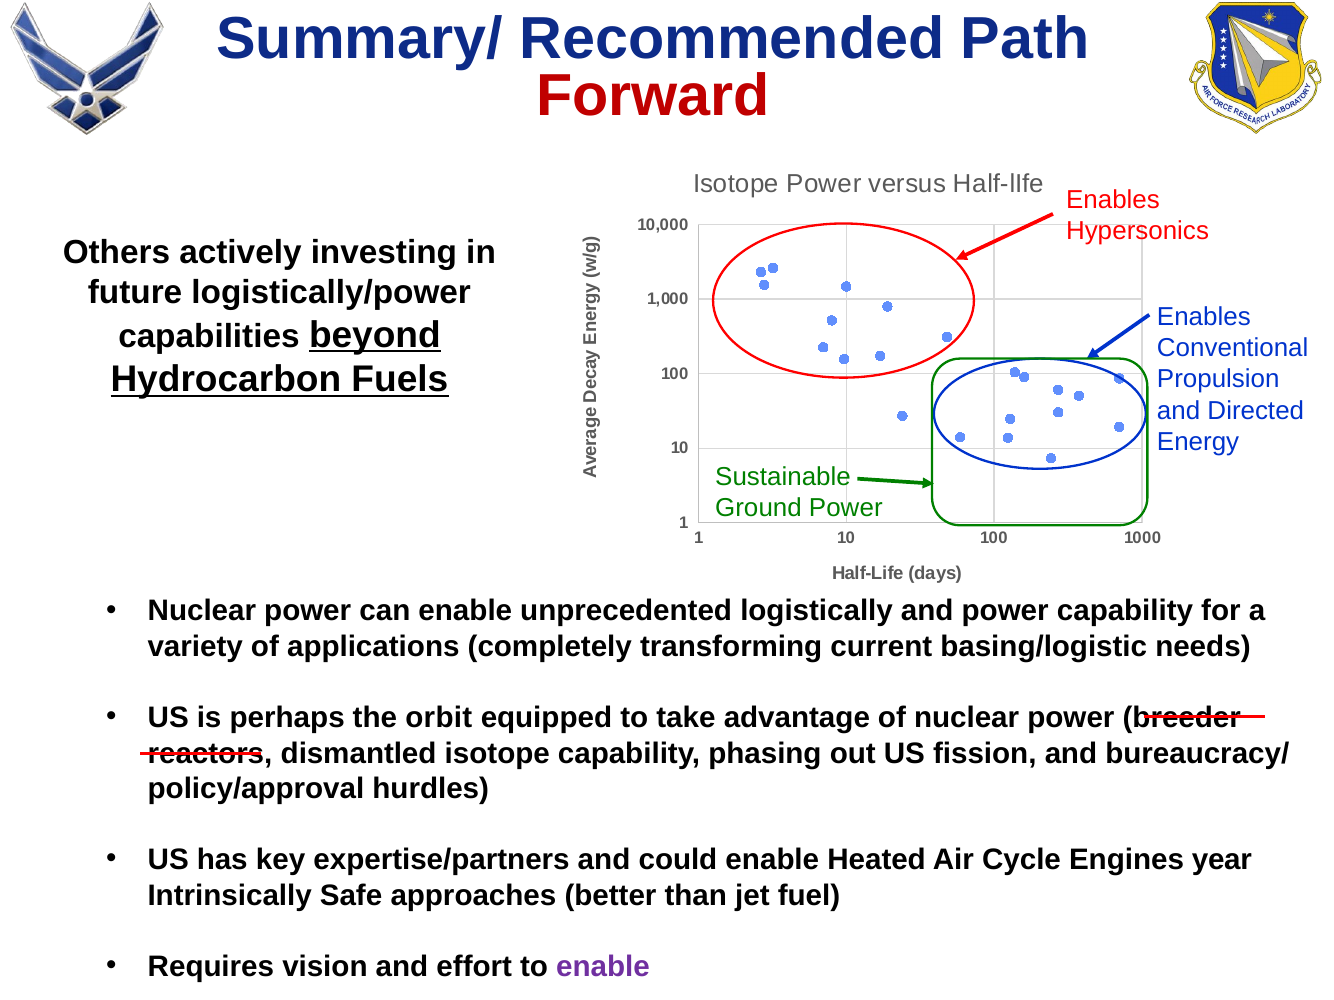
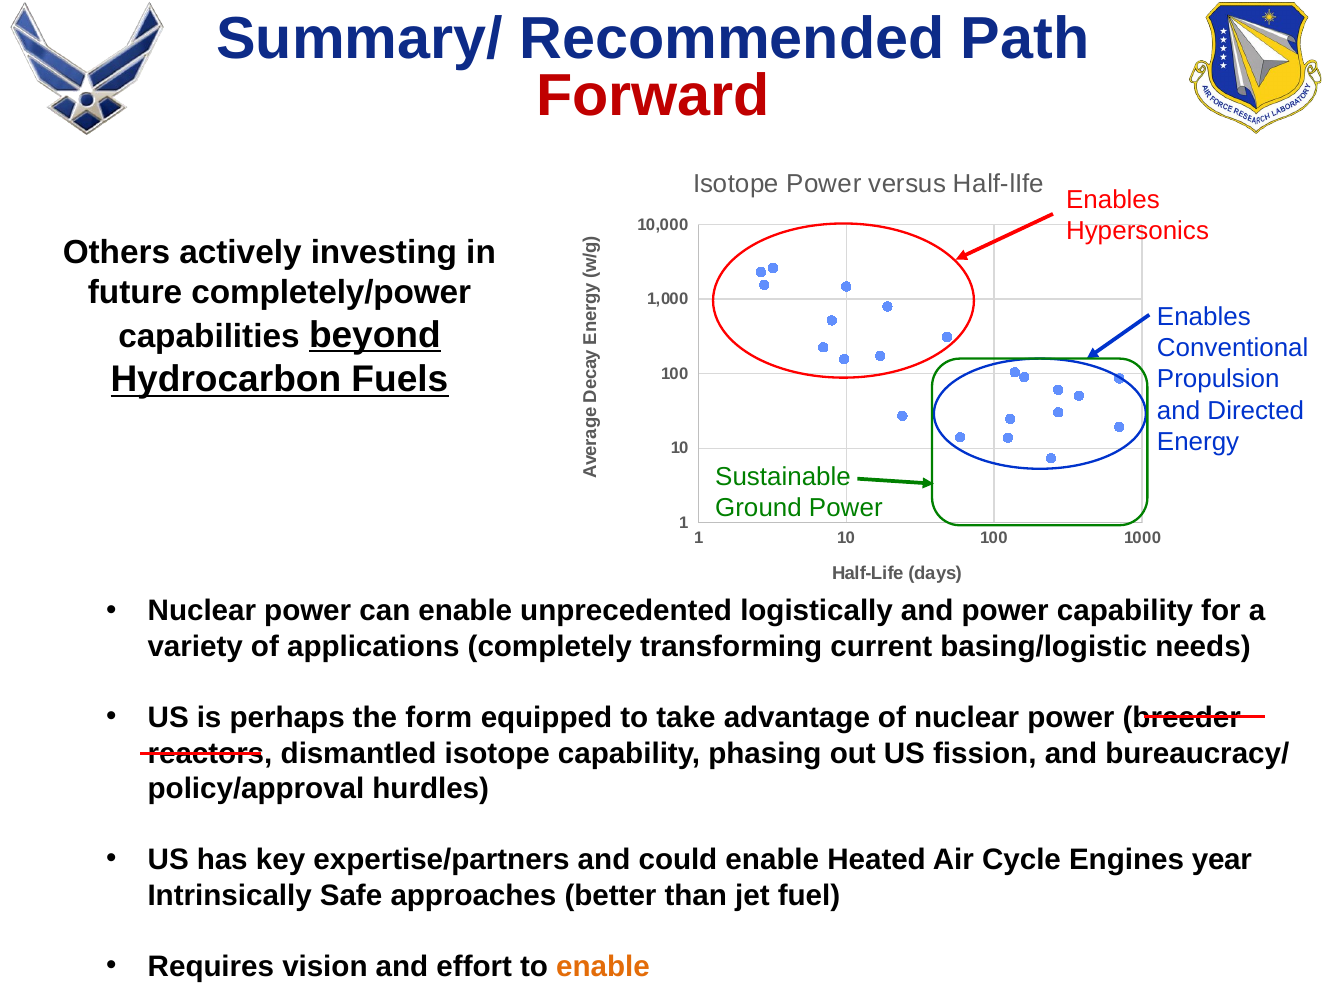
logistically/power: logistically/power -> completely/power
orbit: orbit -> form
enable at (603, 967) colour: purple -> orange
